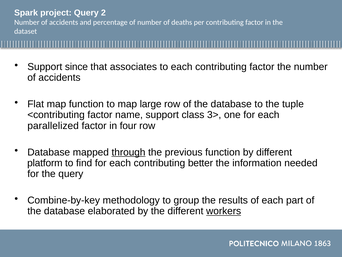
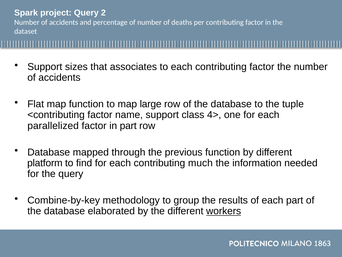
since: since -> sizes
3>: 3> -> 4>
in four: four -> part
through underline: present -> none
better: better -> much
